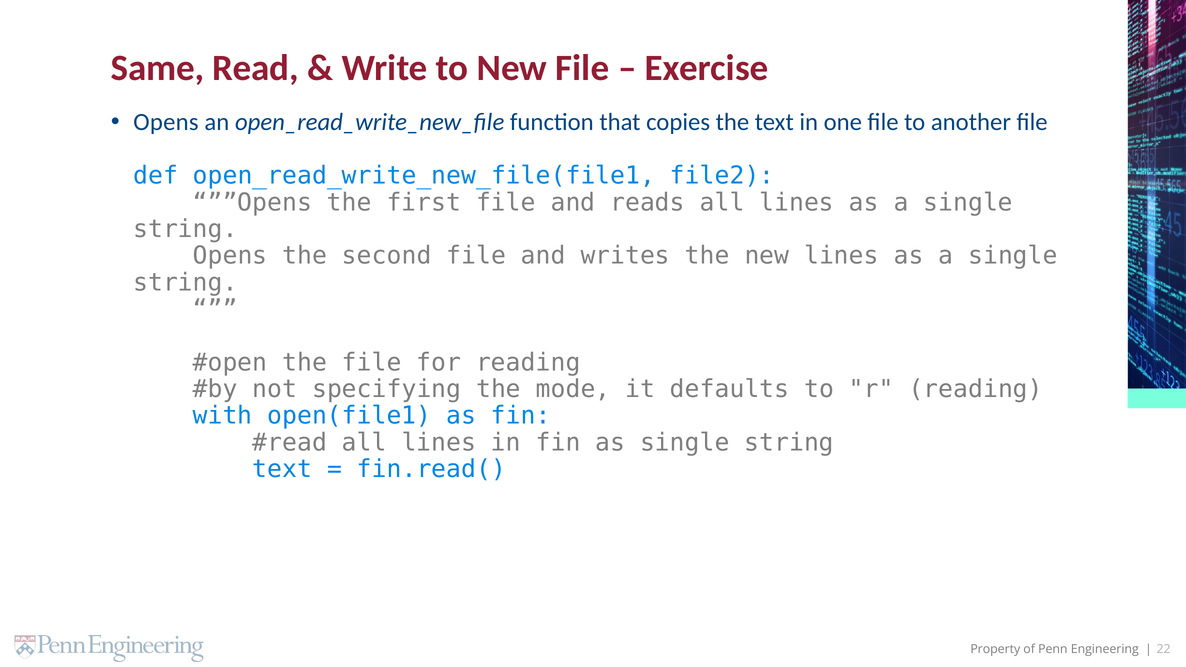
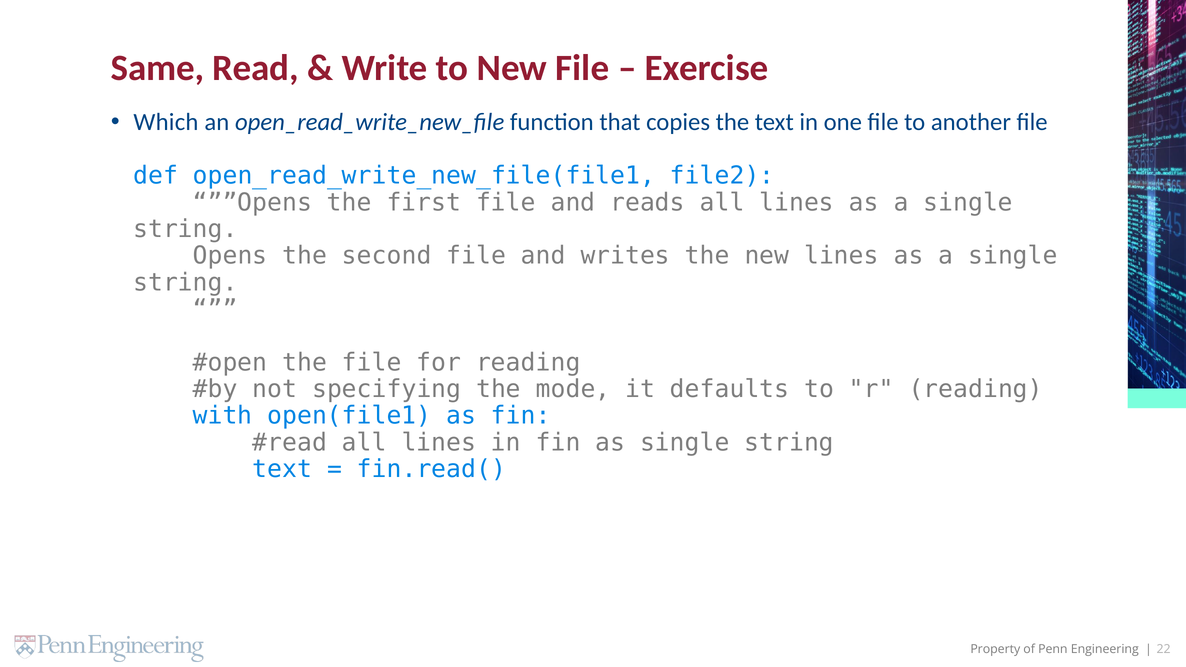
Opens at (166, 122): Opens -> Which
